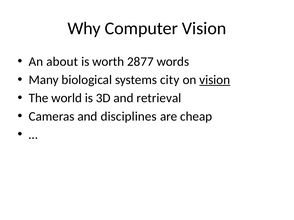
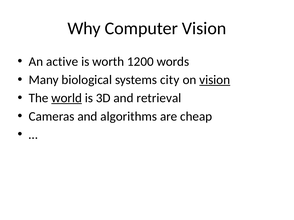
about: about -> active
2877: 2877 -> 1200
world underline: none -> present
disciplines: disciplines -> algorithms
